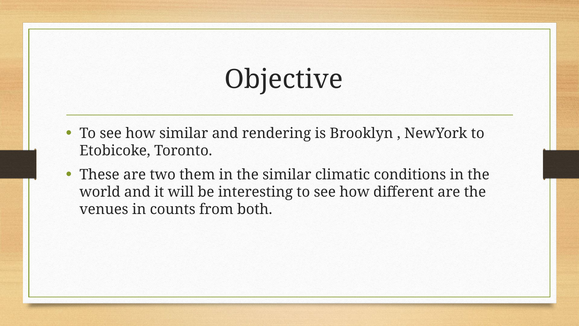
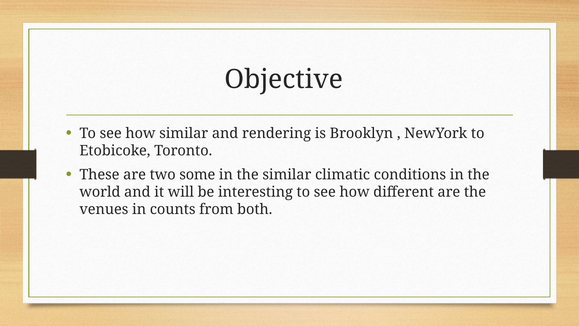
them: them -> some
